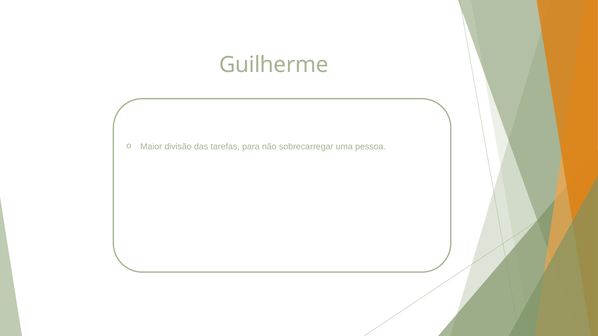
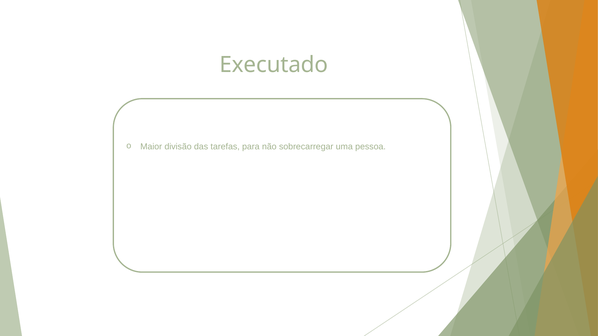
Guilherme: Guilherme -> Executado
